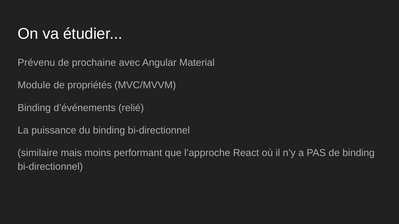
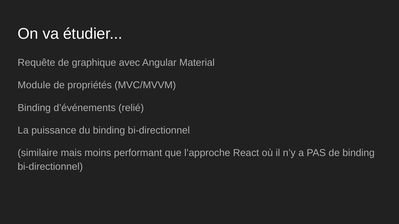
Prévenu: Prévenu -> Requête
prochaine: prochaine -> graphique
